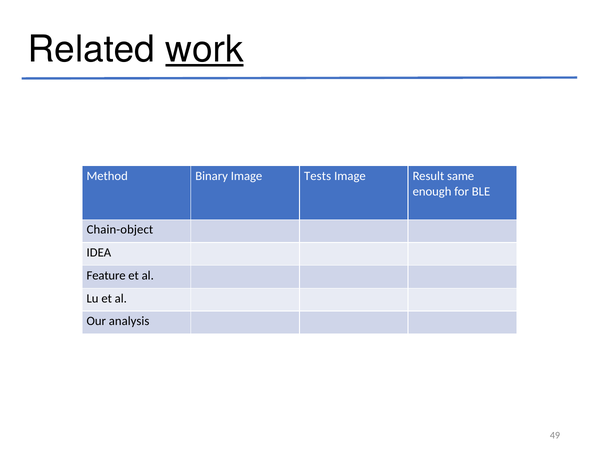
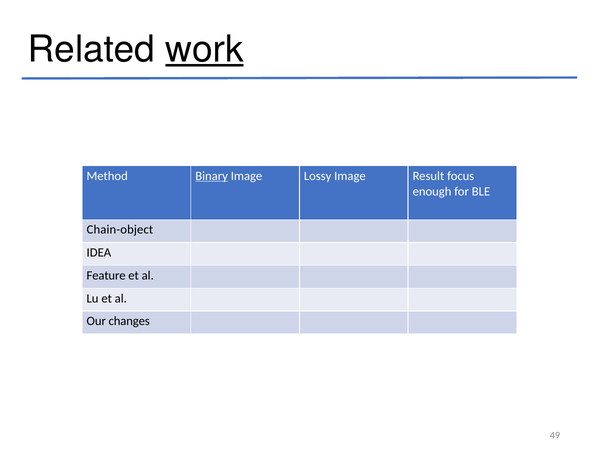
Binary underline: none -> present
Tests: Tests -> Lossy
same: same -> focus
analysis: analysis -> changes
